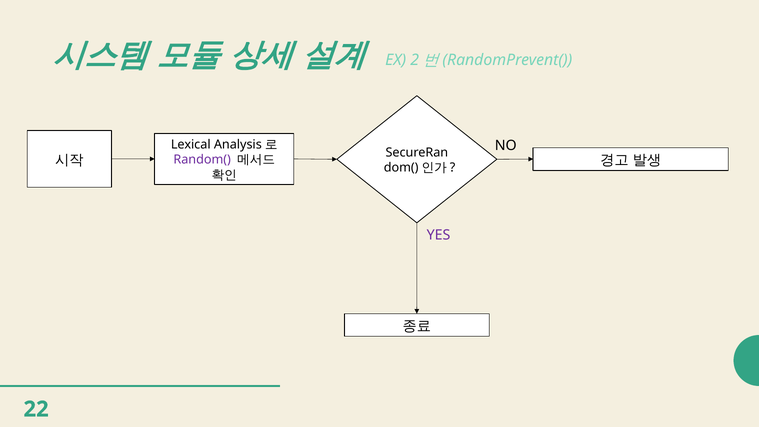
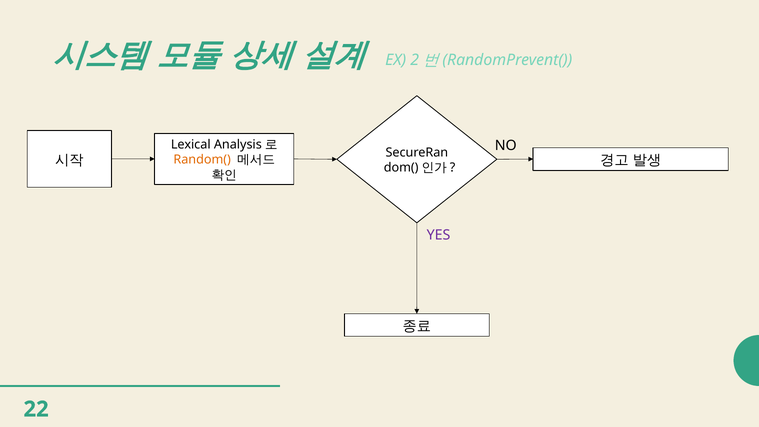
Random( colour: purple -> orange
